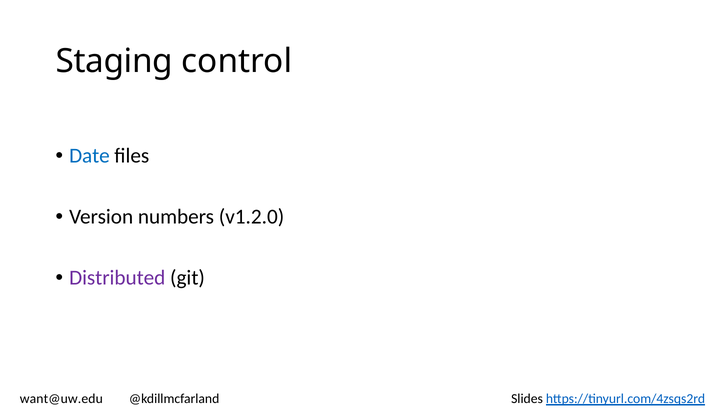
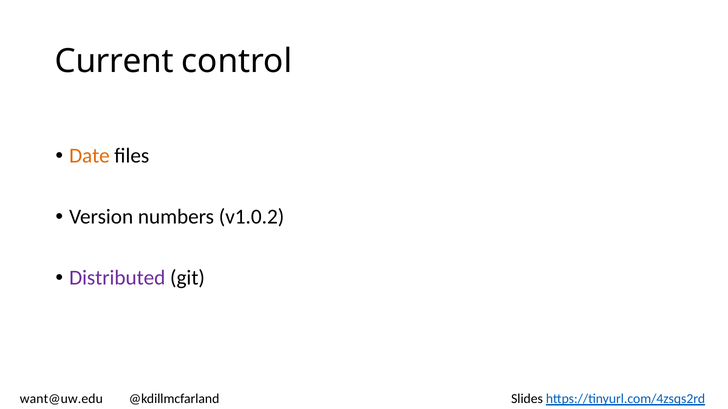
Staging: Staging -> Current
Date colour: blue -> orange
v1.2.0: v1.2.0 -> v1.0.2
